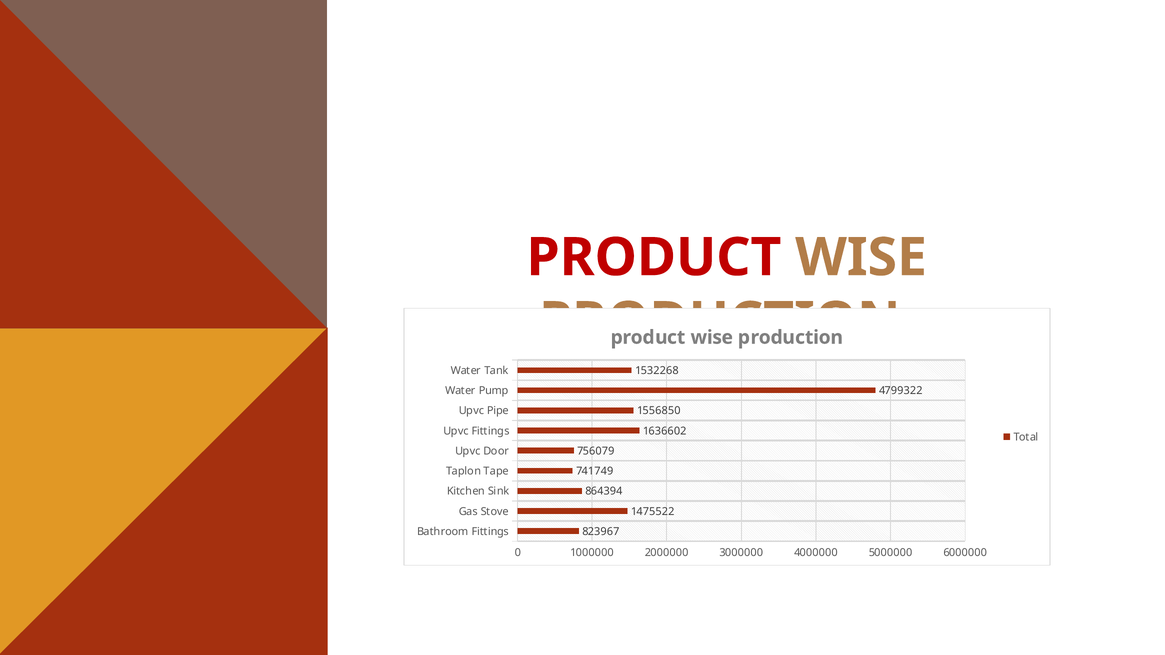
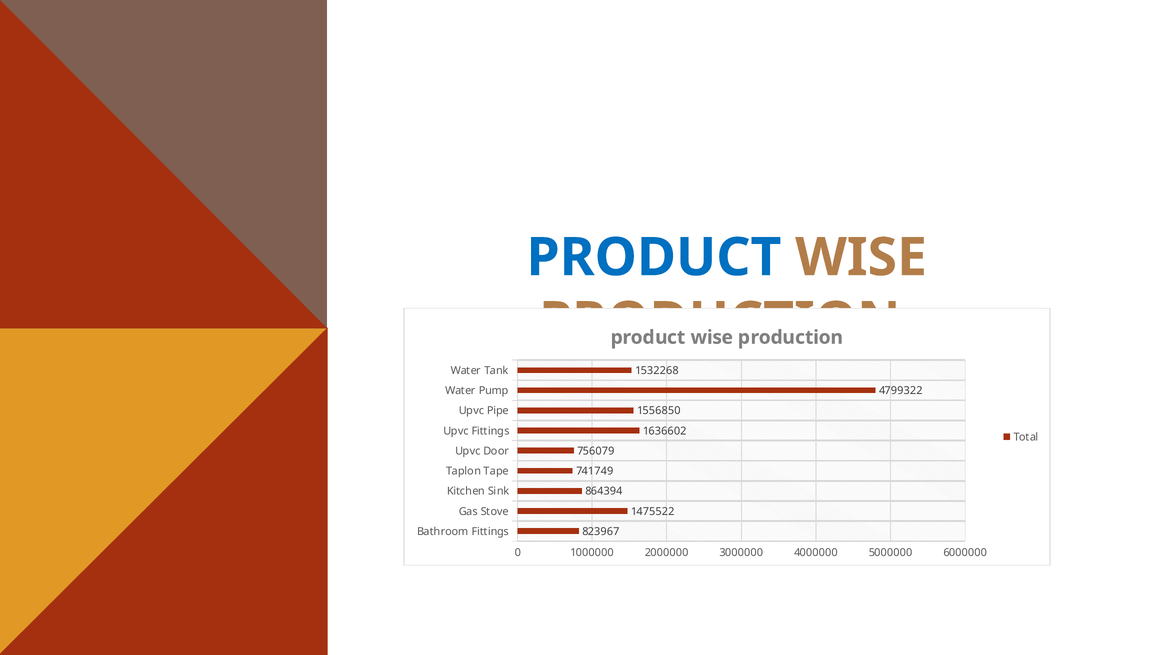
PRODUCT at (654, 258) colour: red -> blue
